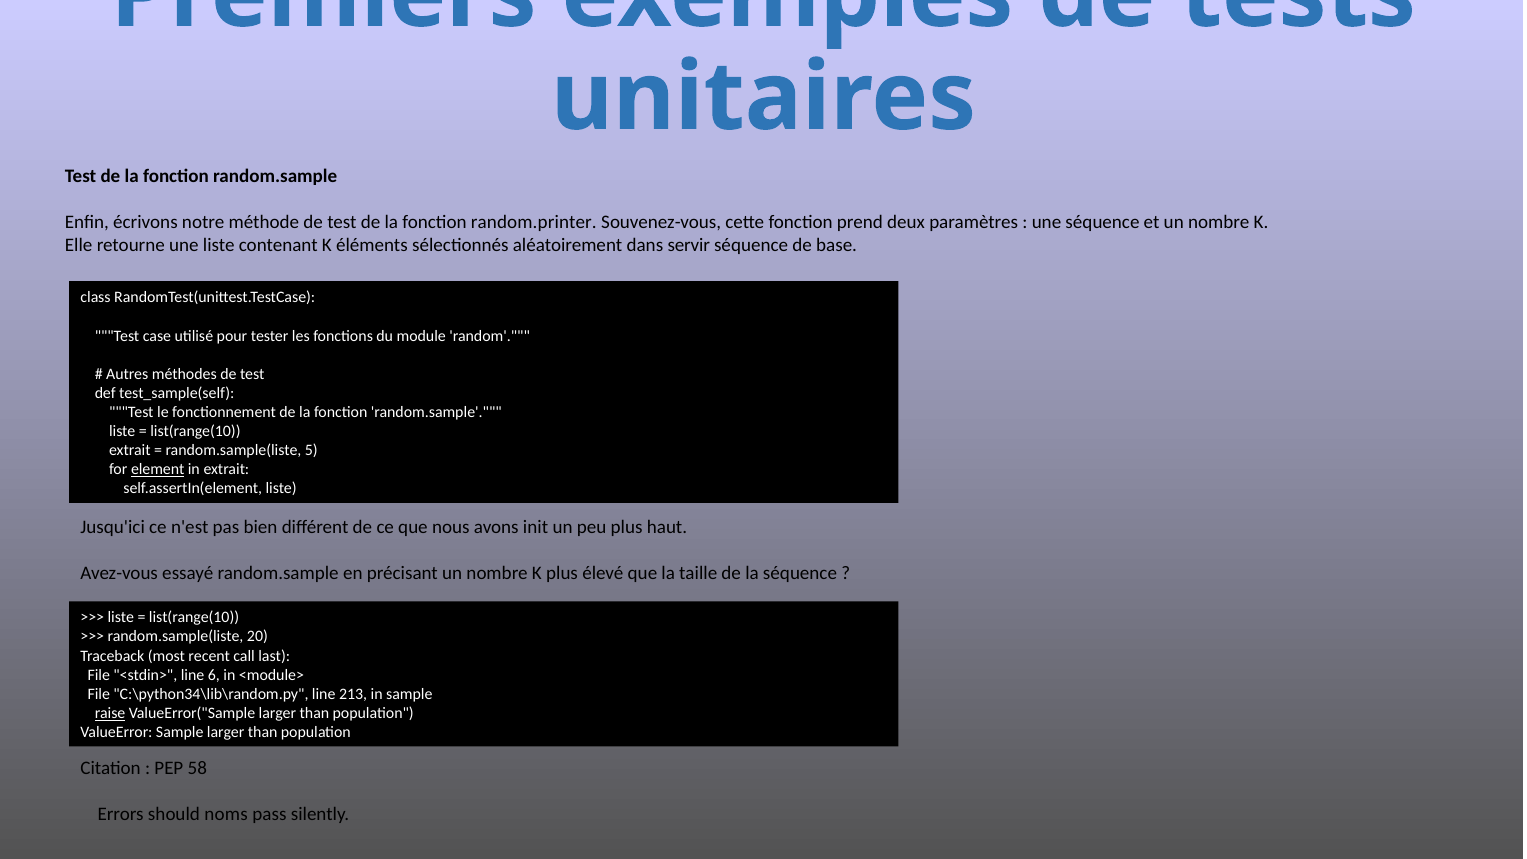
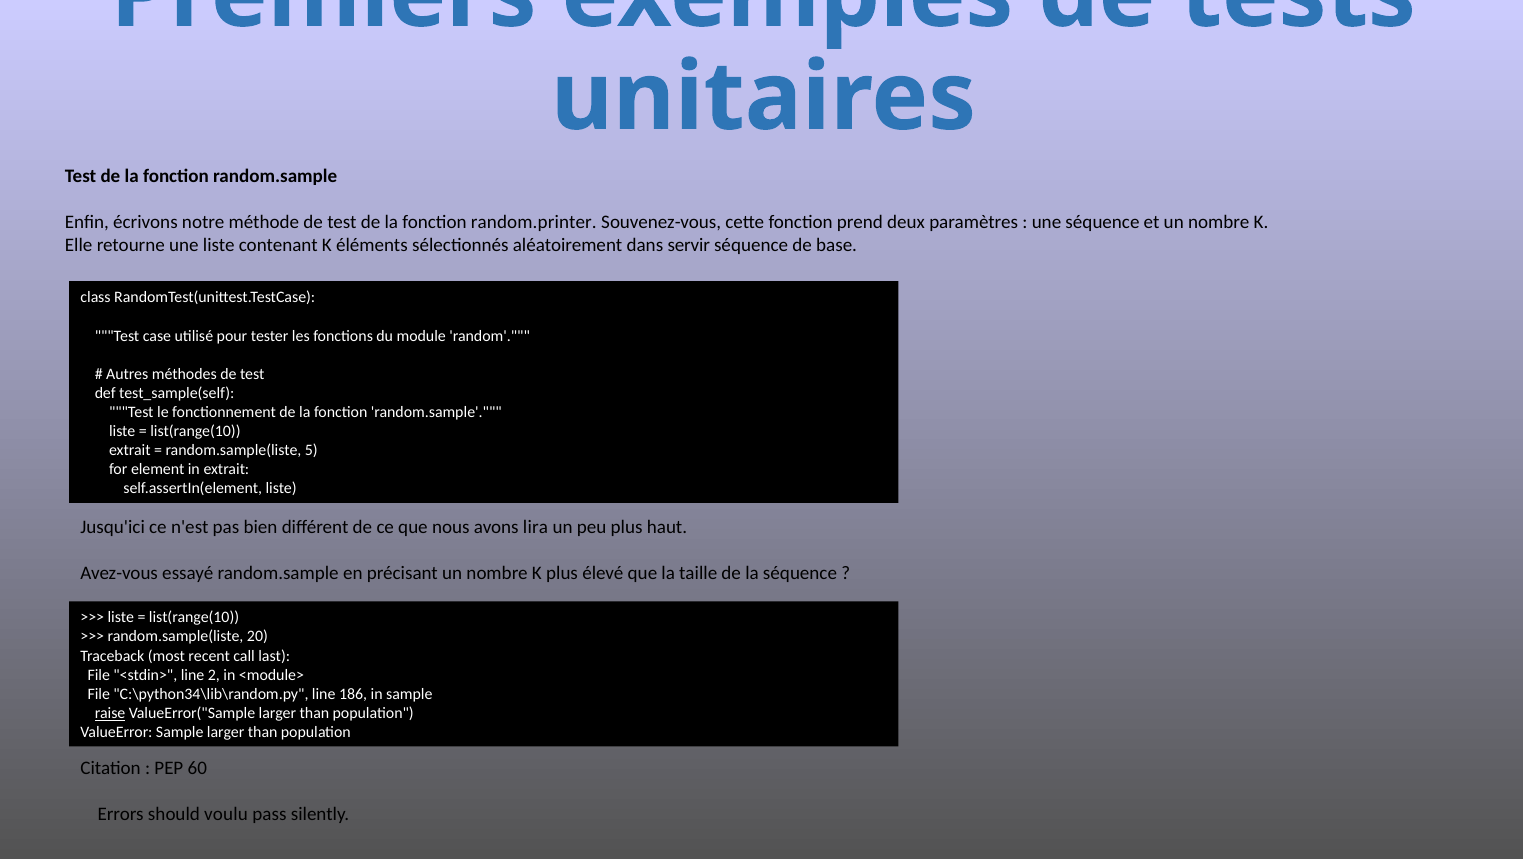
element underline: present -> none
init: init -> lira
6: 6 -> 2
213: 213 -> 186
58: 58 -> 60
noms: noms -> voulu
